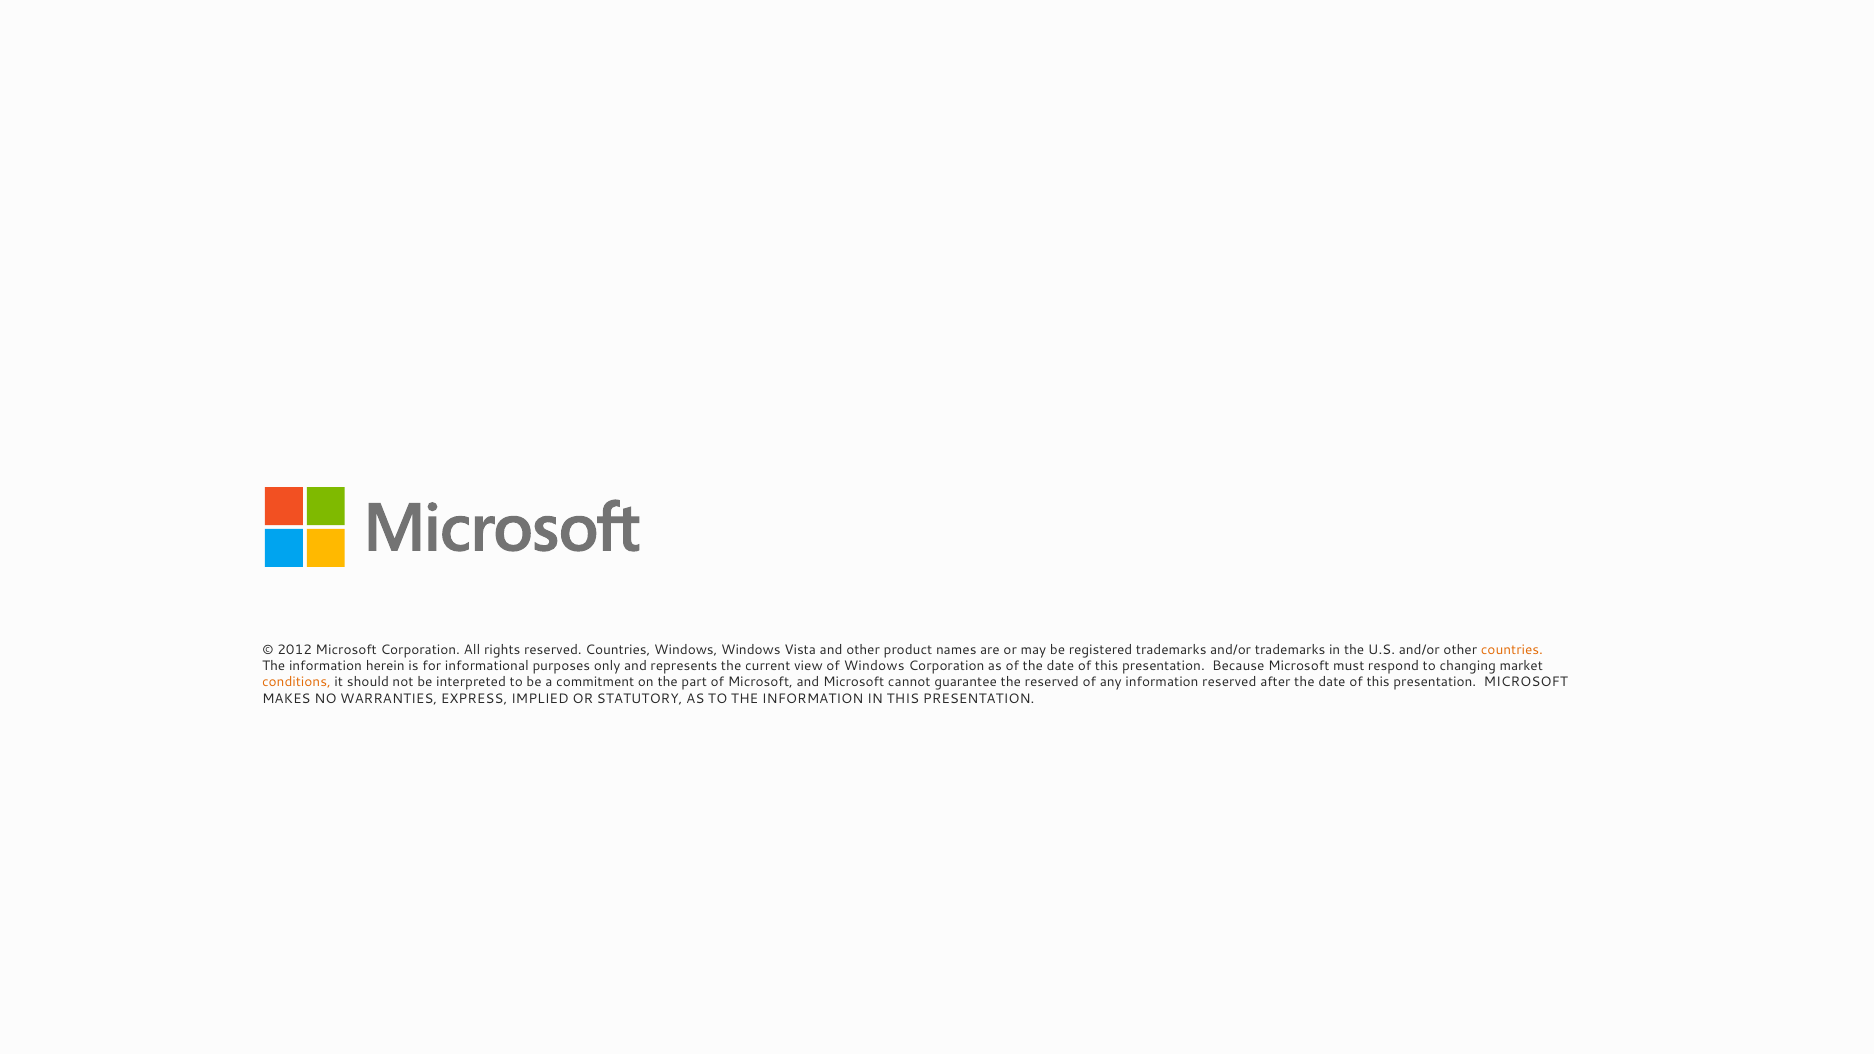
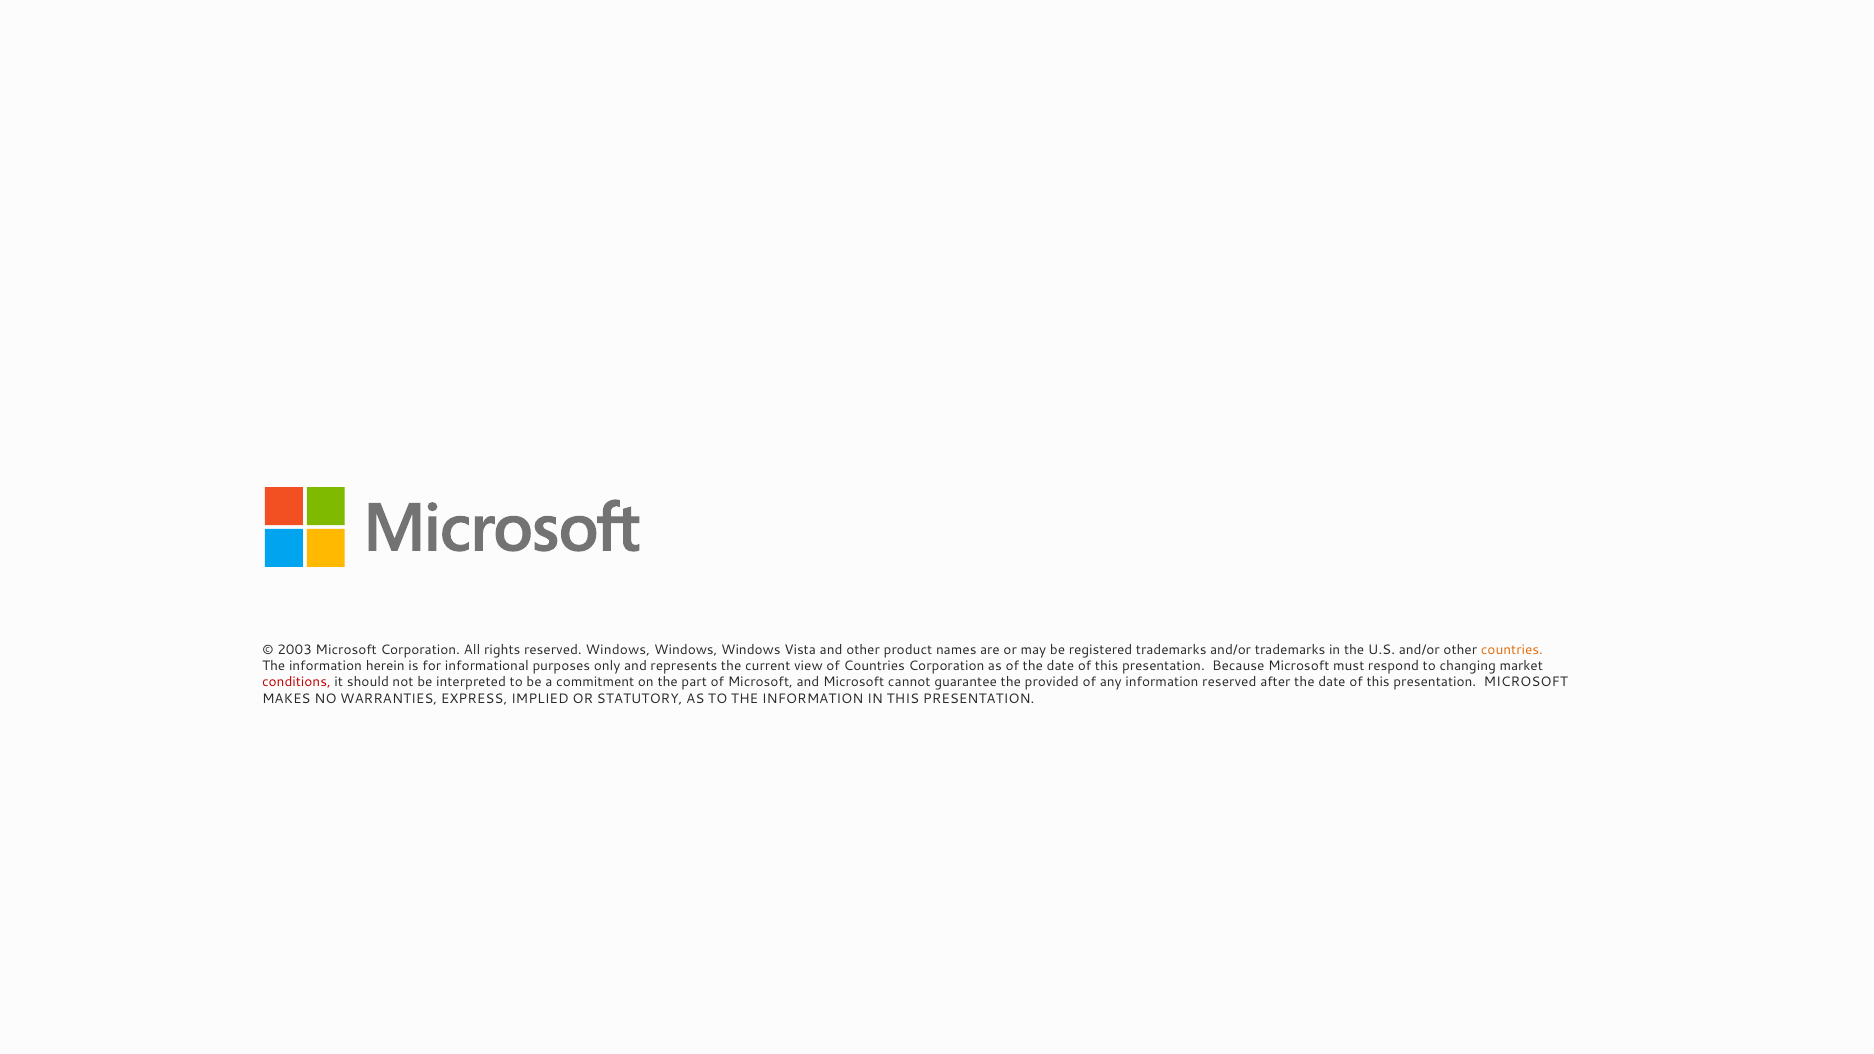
2012: 2012 -> 2003
reserved Countries: Countries -> Windows
of Windows: Windows -> Countries
conditions colour: orange -> red
the reserved: reserved -> provided
